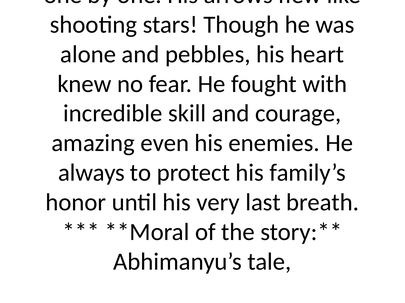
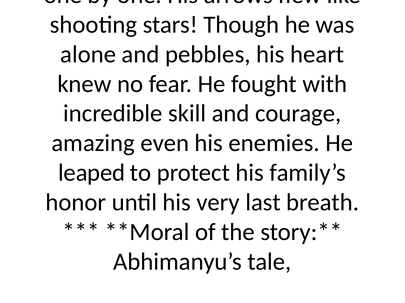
always: always -> leaped
